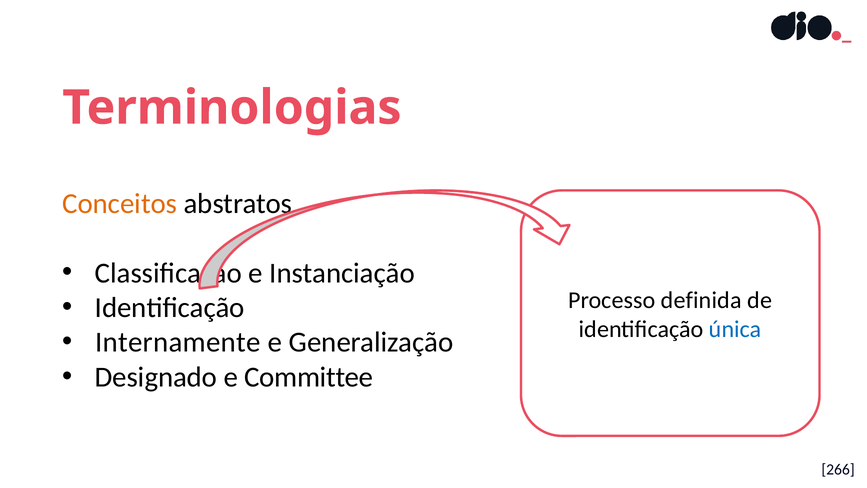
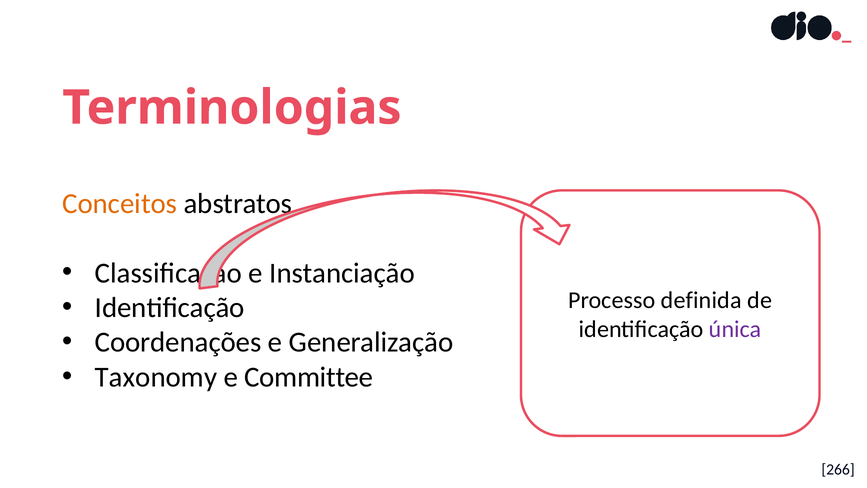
única colour: blue -> purple
Internamente: Internamente -> Coordenações
Designado: Designado -> Taxonomy
